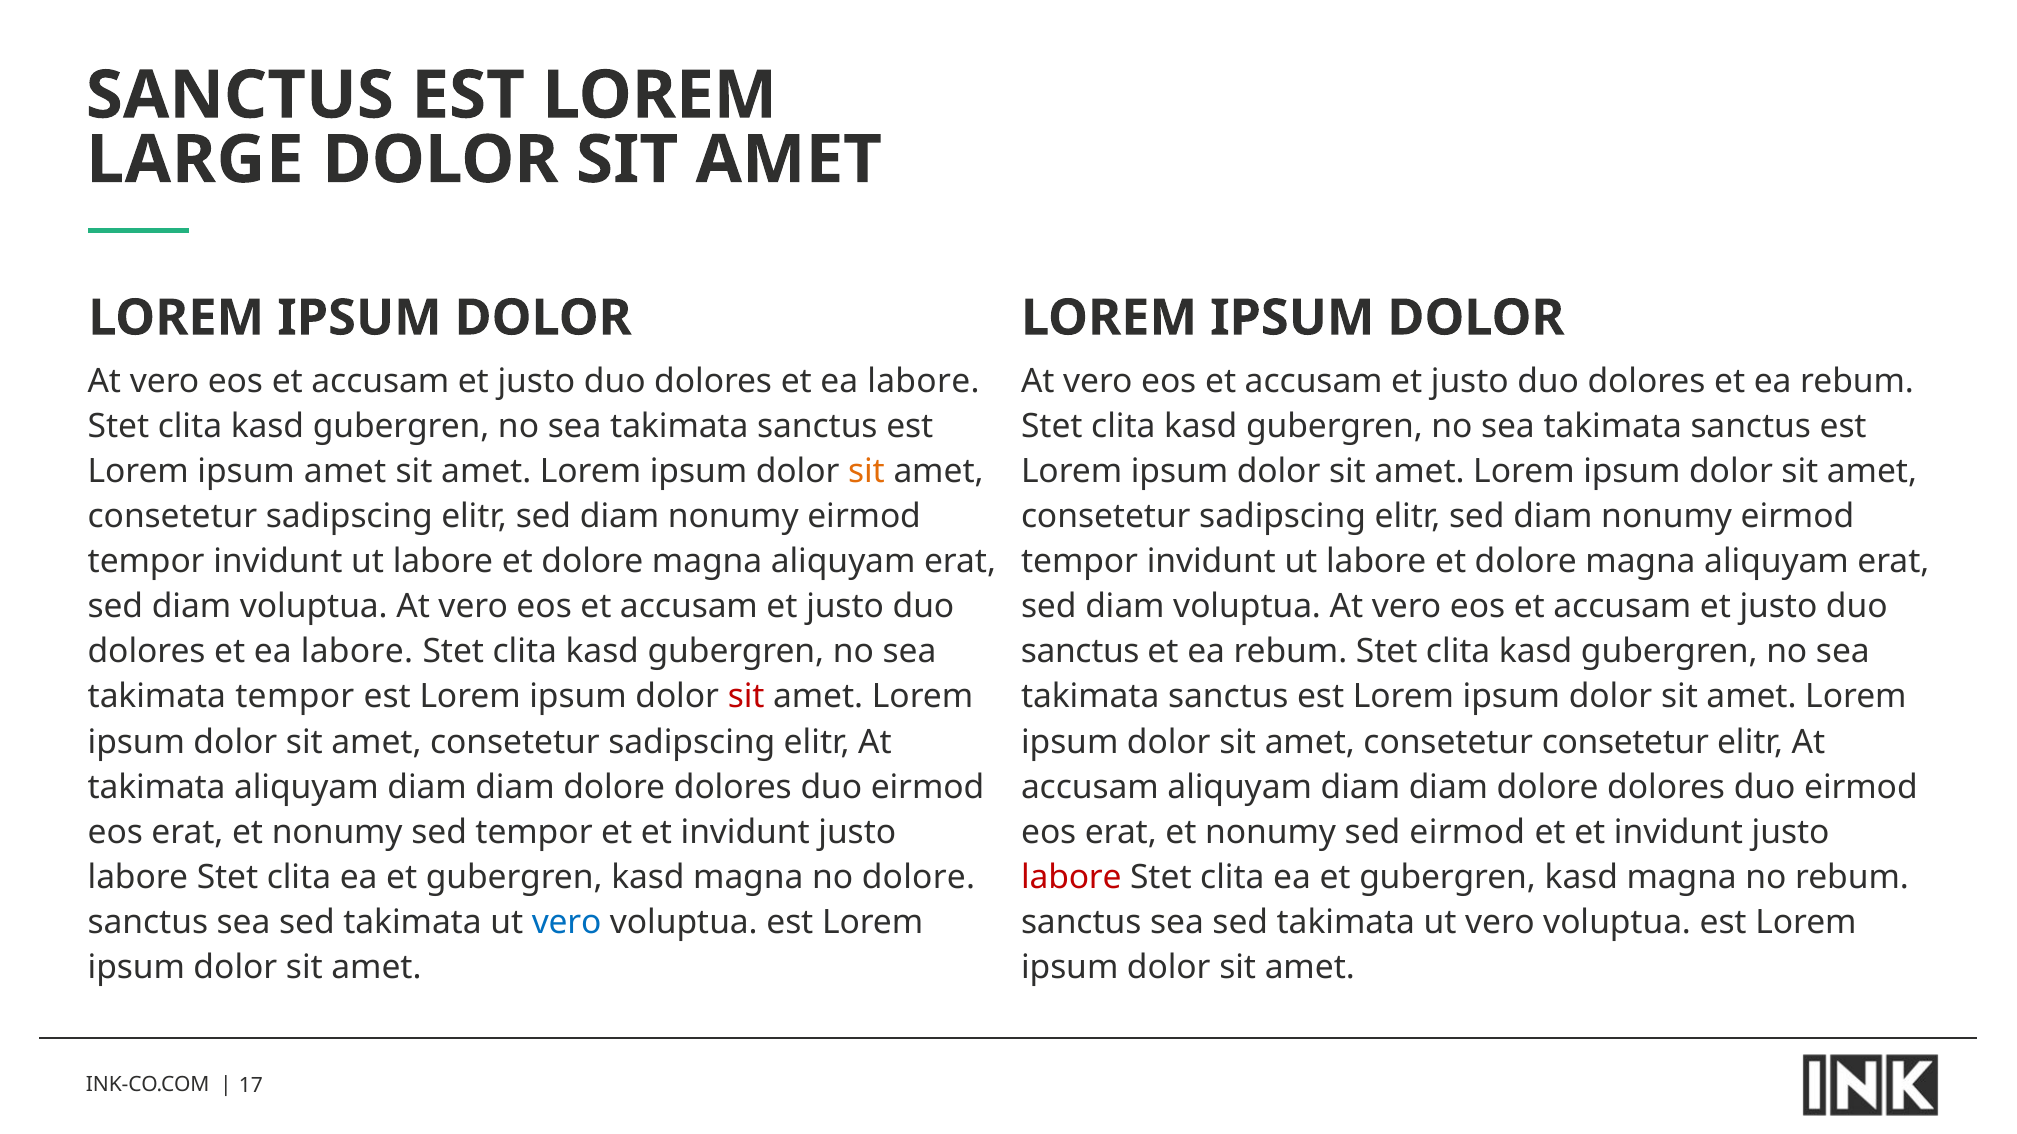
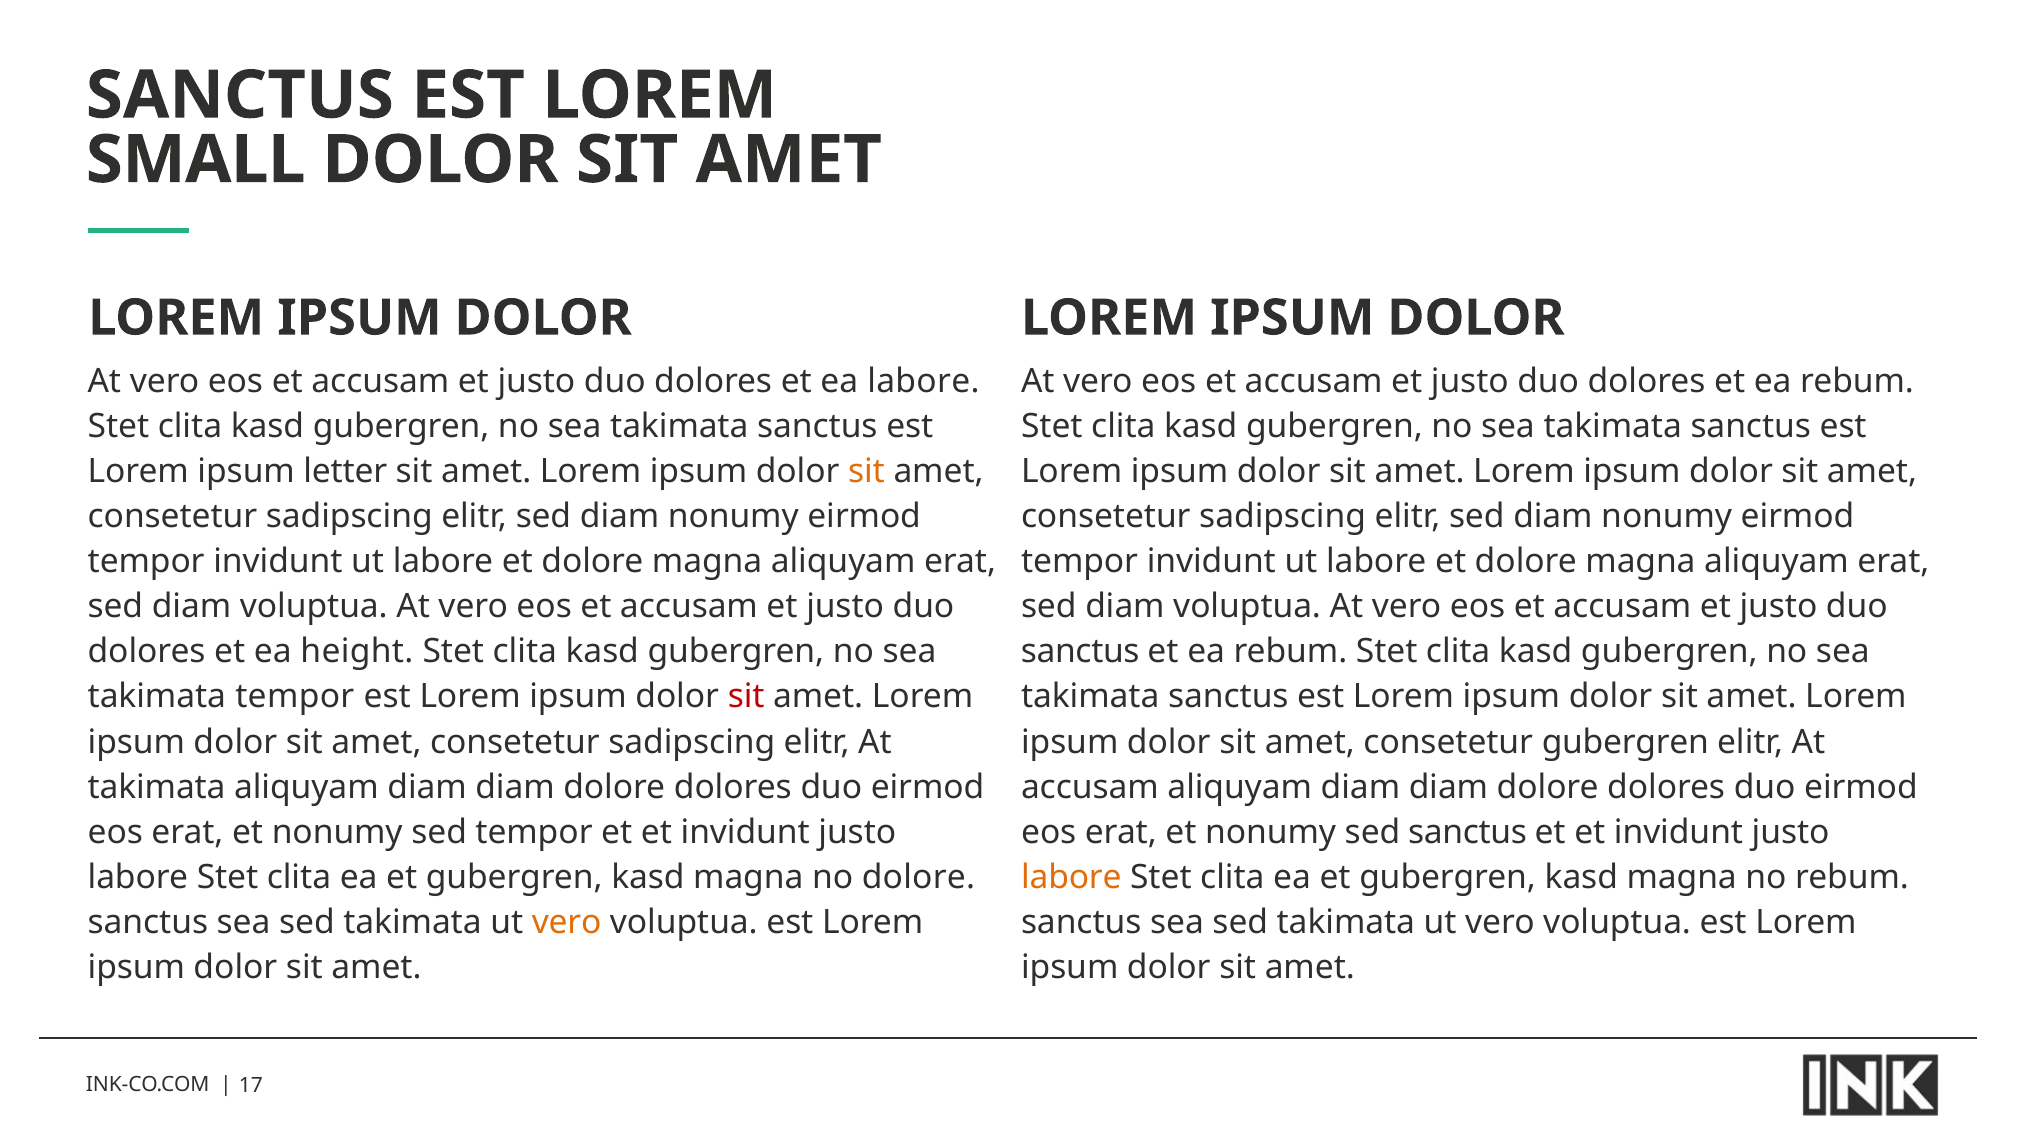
LARGE: LARGE -> SMALL
ipsum amet: amet -> letter
labore at (357, 652): labore -> height
consetetur consetetur: consetetur -> gubergren
sed eirmod: eirmod -> sanctus
labore at (1071, 878) colour: red -> orange
vero at (567, 923) colour: blue -> orange
